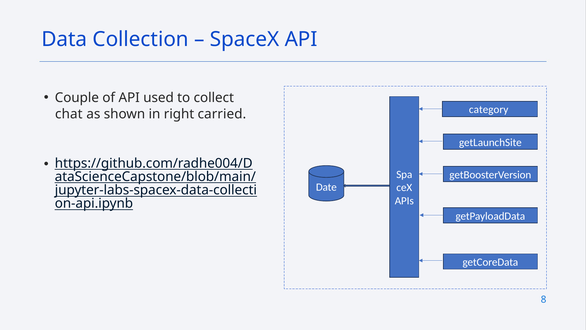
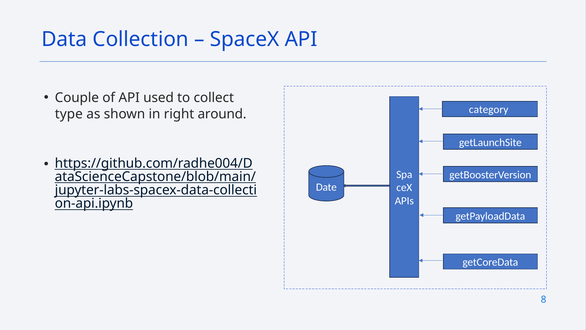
chat: chat -> type
carried: carried -> around
